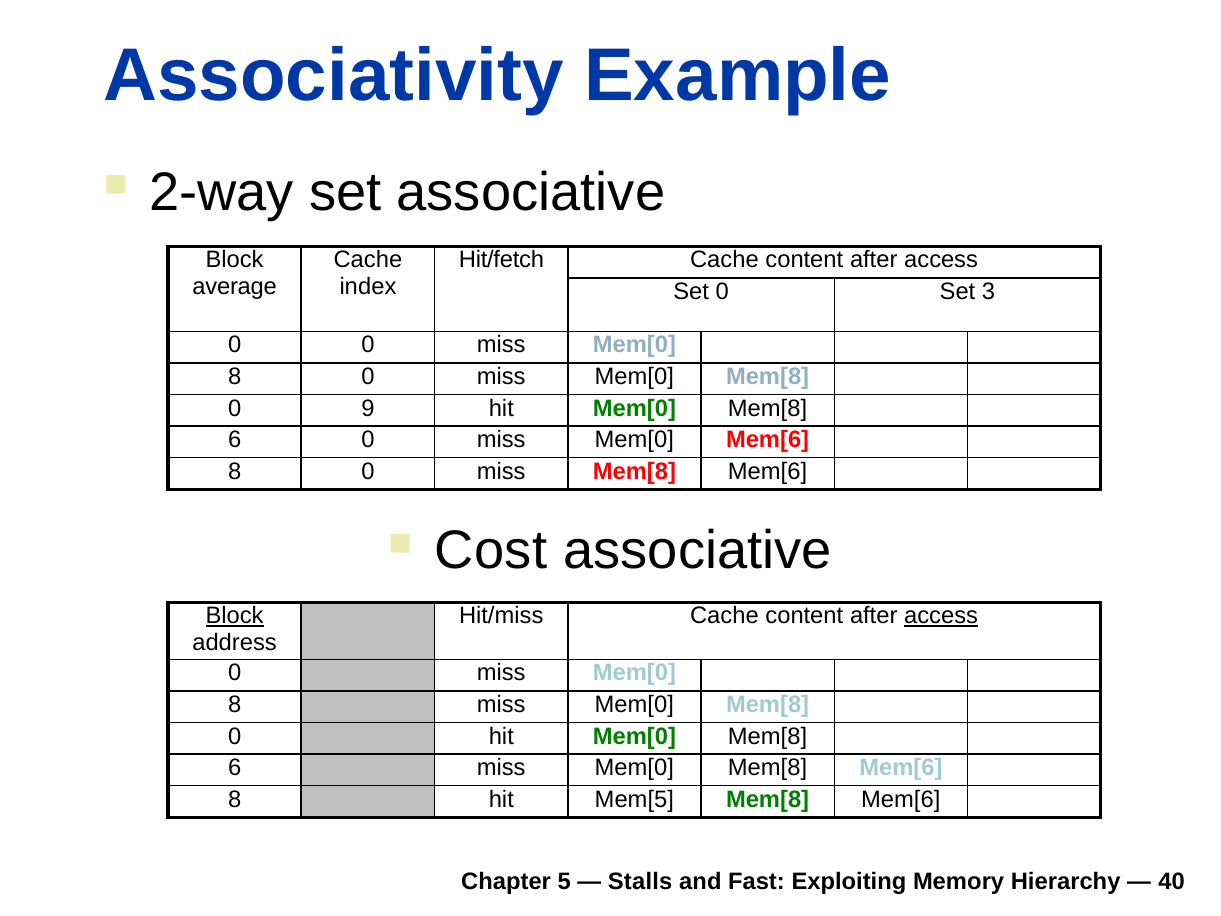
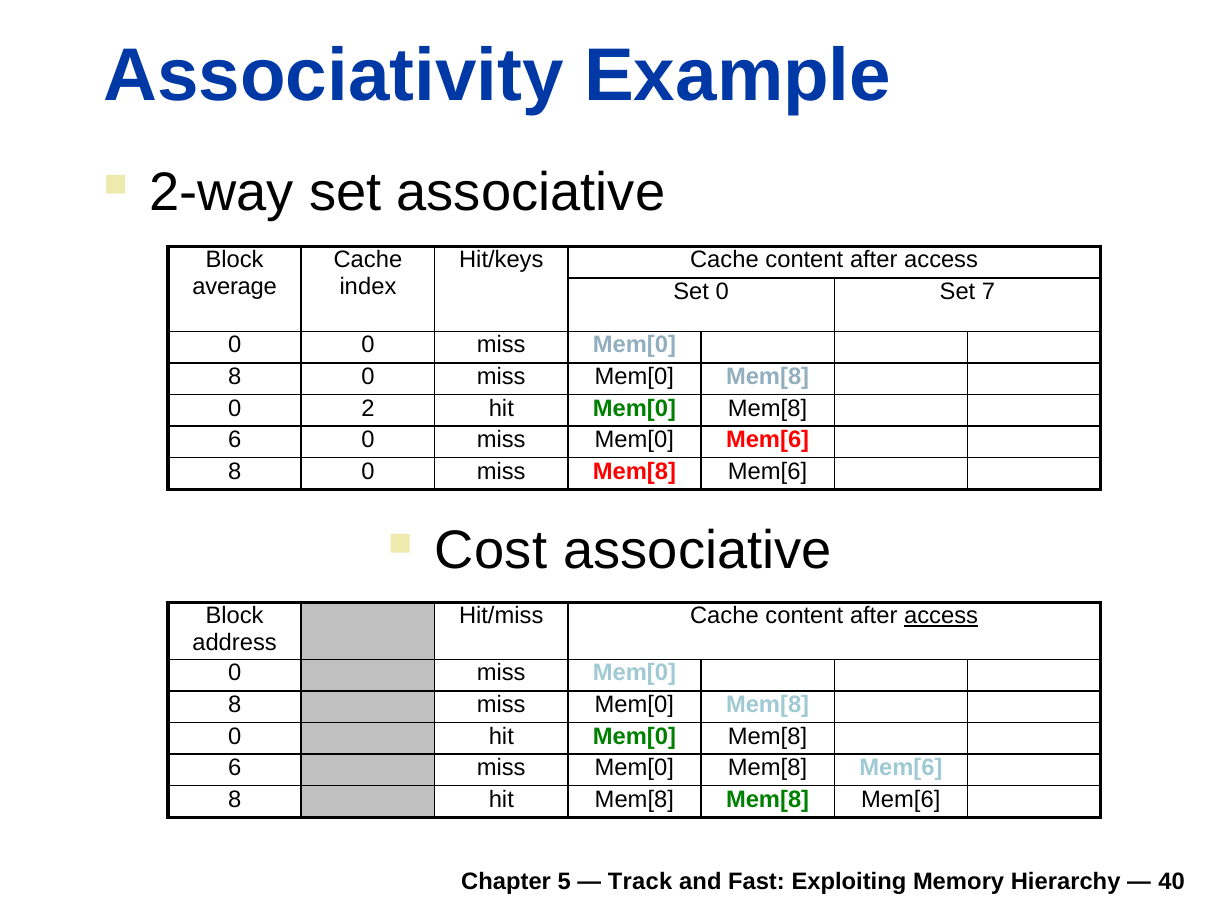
Hit/fetch: Hit/fetch -> Hit/keys
3: 3 -> 7
9: 9 -> 2
Block at (235, 616) underline: present -> none
hit Mem[5: Mem[5 -> Mem[8
Stalls: Stalls -> Track
